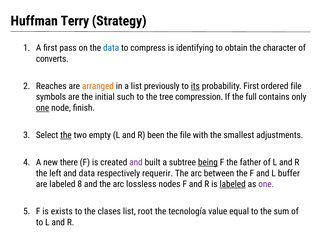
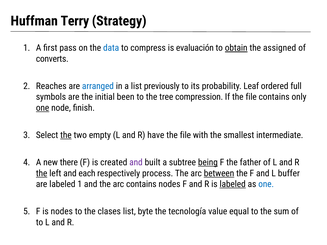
identifying: identifying -> evaluación
obtain underline: none -> present
character: character -> assigned
arranged colour: orange -> blue
its underline: present -> none
probability First: First -> Leaf
ordered file: file -> full
such: such -> been
If the full: full -> file
been: been -> have
adjustments: adjustments -> intermediate
the at (42, 173) underline: none -> present
and data: data -> each
requerir: requerir -> process
between underline: none -> present
labeled 8: 8 -> 1
arc lossless: lossless -> contains
one at (266, 184) colour: purple -> blue
is exists: exists -> nodes
root: root -> byte
